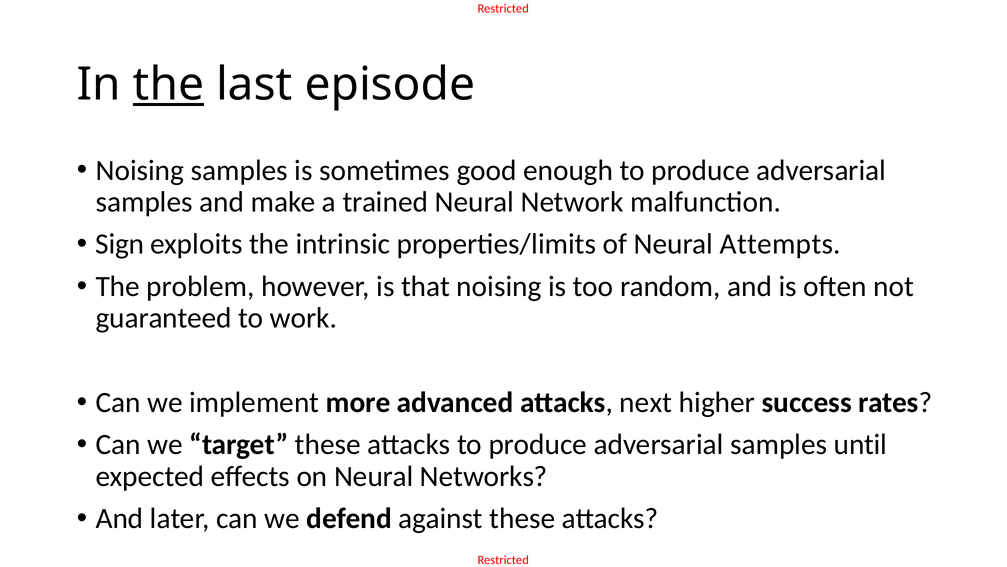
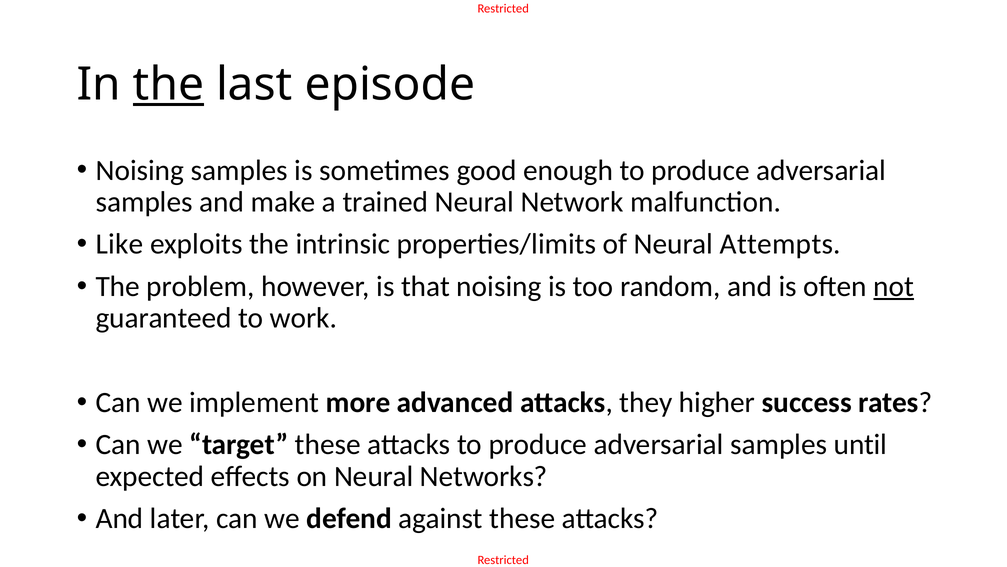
Sign: Sign -> Like
not underline: none -> present
next: next -> they
